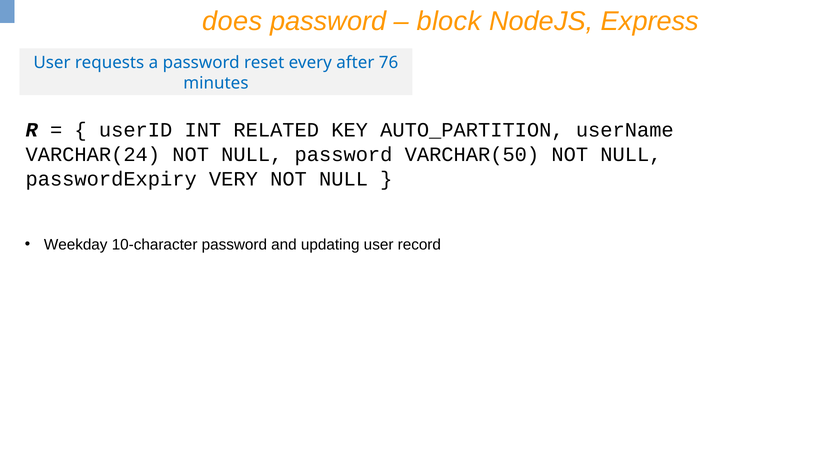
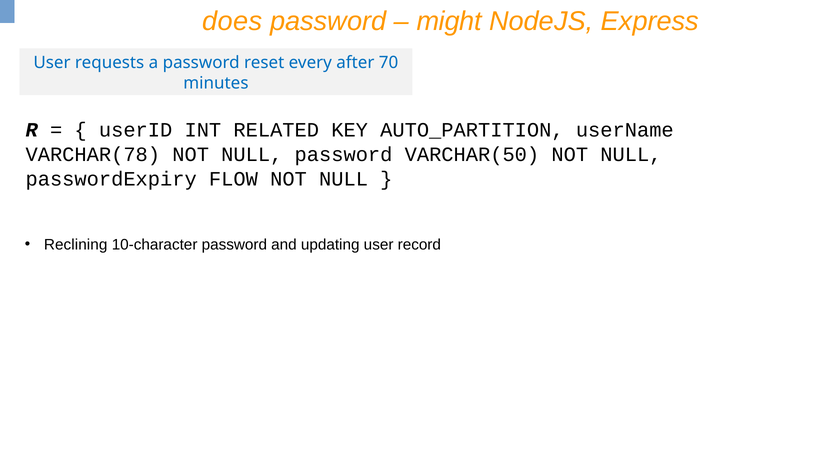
block: block -> might
76: 76 -> 70
VARCHAR(24: VARCHAR(24 -> VARCHAR(78
VERY: VERY -> FLOW
Weekday: Weekday -> Reclining
